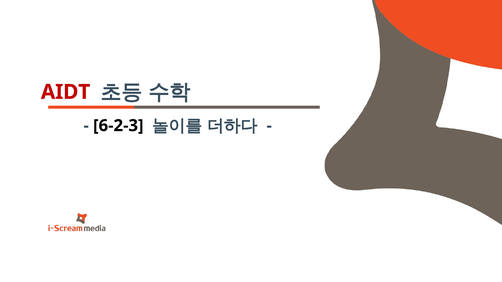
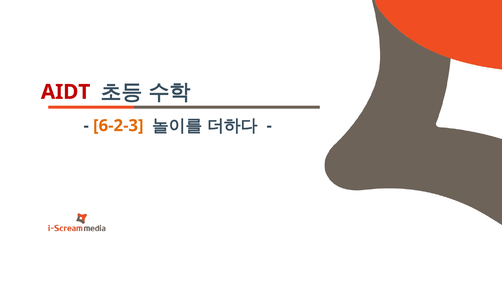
6-2-3 colour: black -> orange
